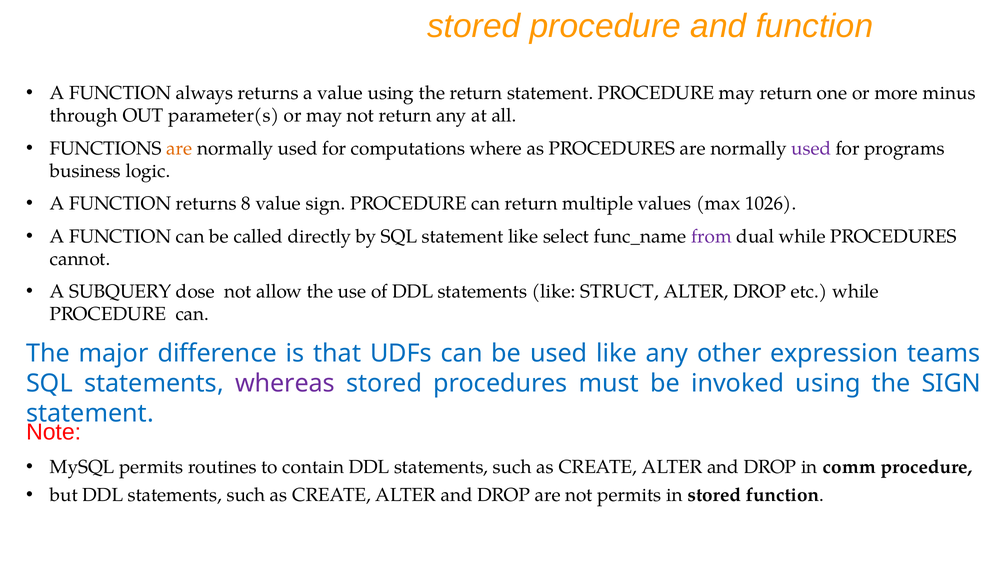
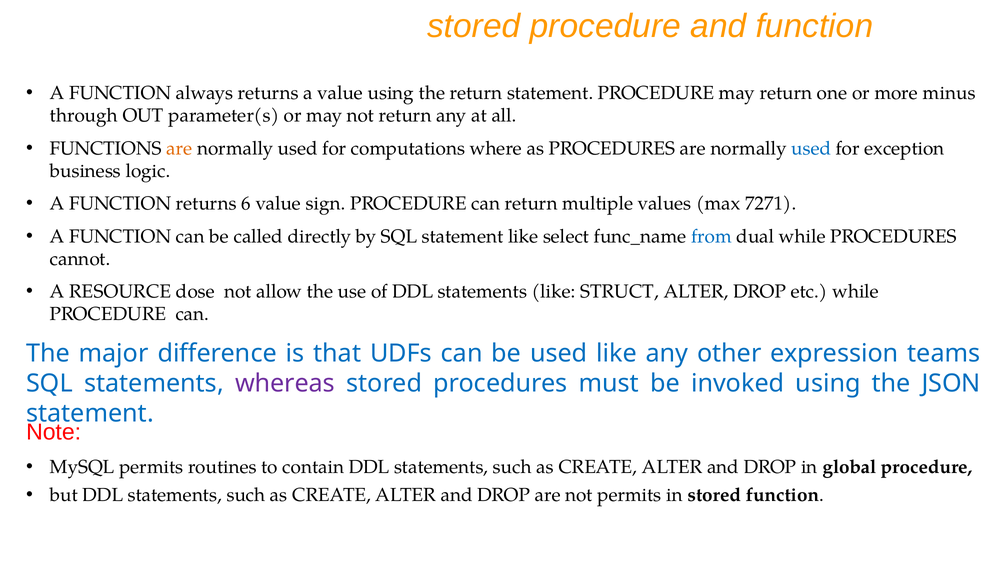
used at (811, 148) colour: purple -> blue
programs: programs -> exception
8: 8 -> 6
1026: 1026 -> 7271
from colour: purple -> blue
SUBQUERY: SUBQUERY -> RESOURCE
the SIGN: SIGN -> JSON
comm: comm -> global
